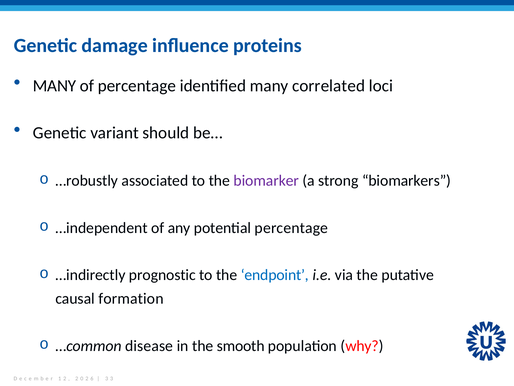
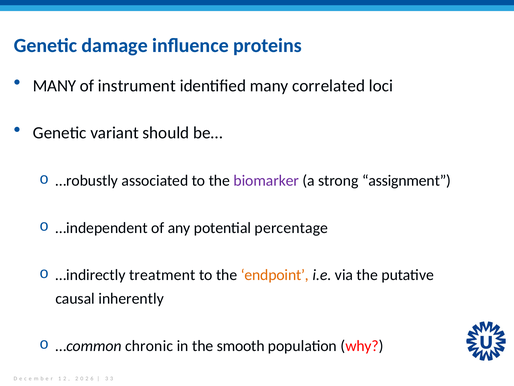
of percentage: percentage -> instrument
biomarkers: biomarkers -> assignment
prognostic: prognostic -> treatment
endpoint colour: blue -> orange
formation: formation -> inherently
disease: disease -> chronic
